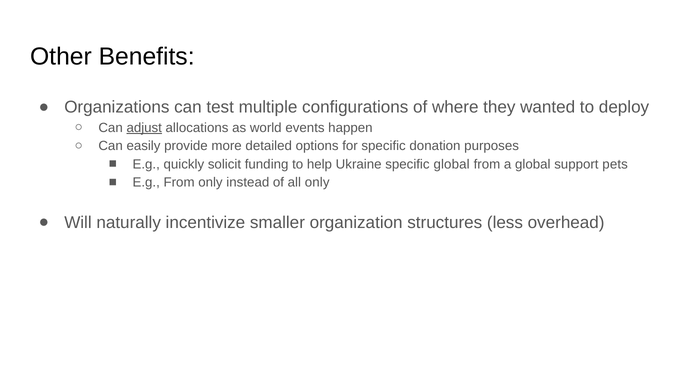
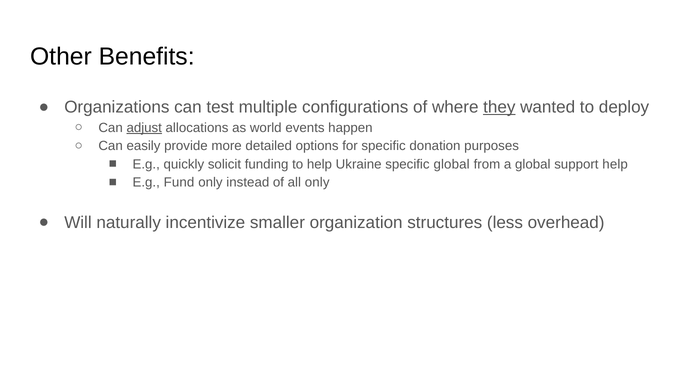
they underline: none -> present
support pets: pets -> help
E.g From: From -> Fund
